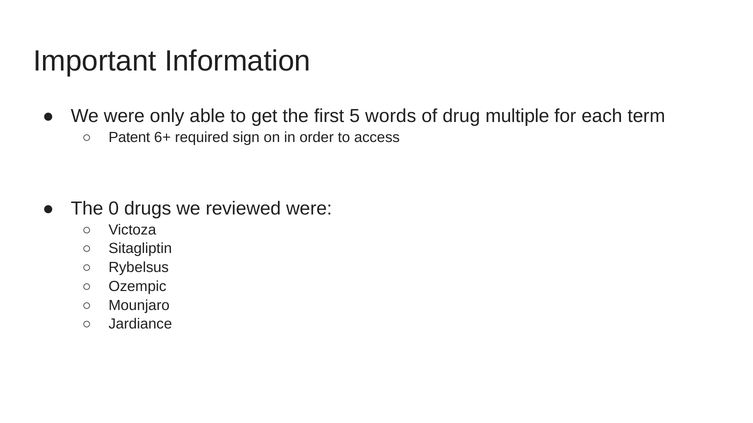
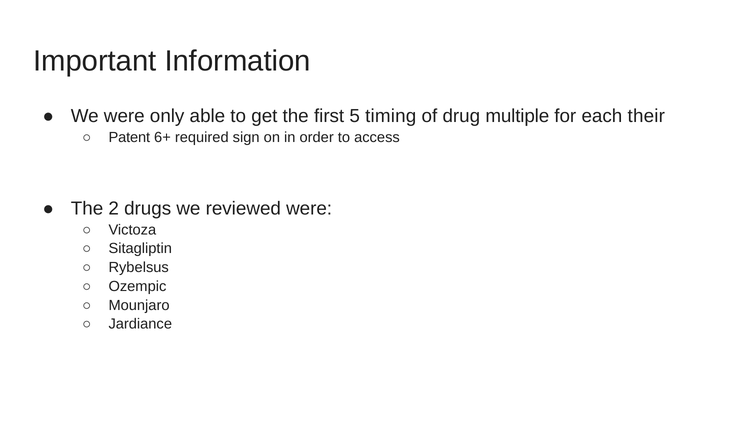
words: words -> timing
term: term -> their
0: 0 -> 2
